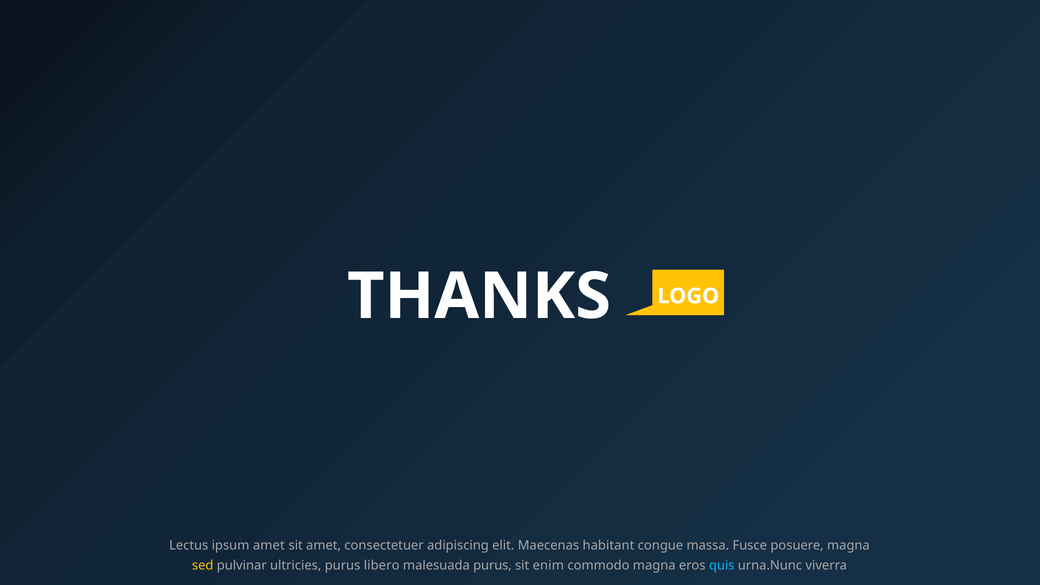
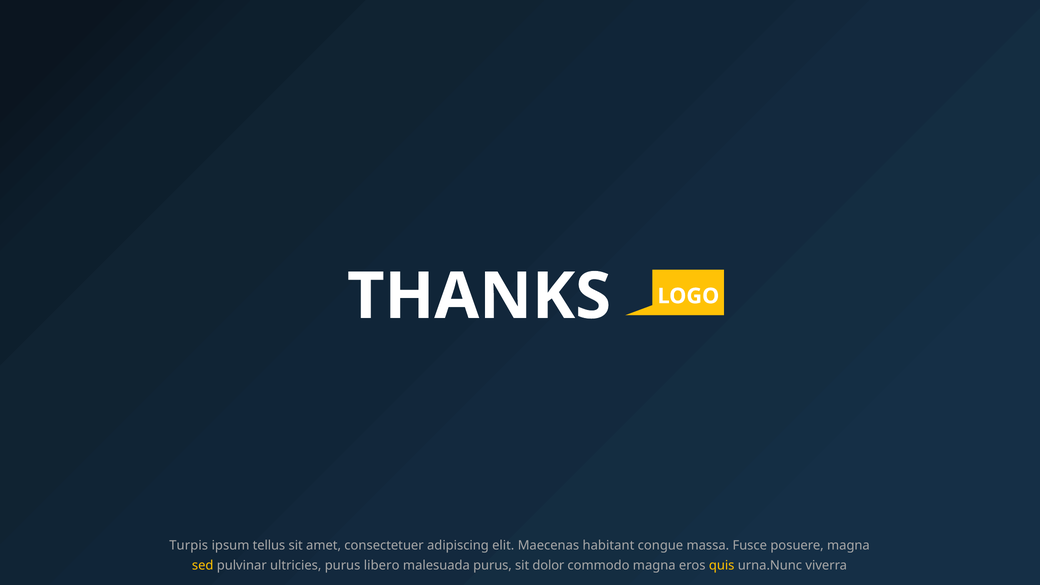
Lectus: Lectus -> Turpis
ipsum amet: amet -> tellus
enim: enim -> dolor
quis colour: light blue -> yellow
